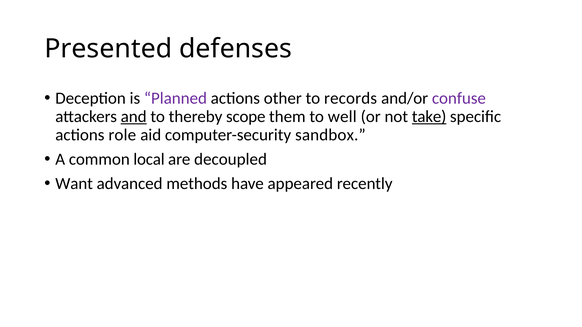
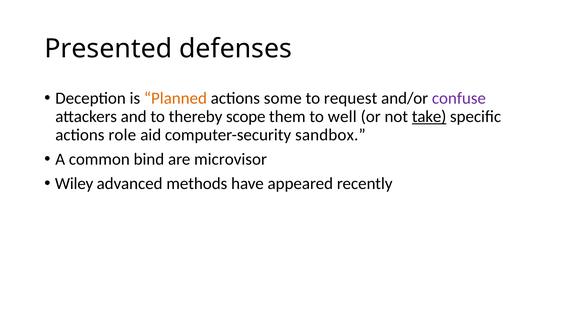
Planned colour: purple -> orange
other: other -> some
records: records -> request
and underline: present -> none
local: local -> bind
decoupled: decoupled -> microvisor
Want: Want -> Wiley
